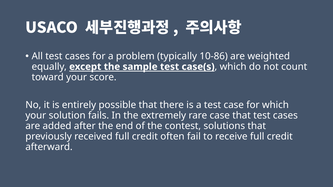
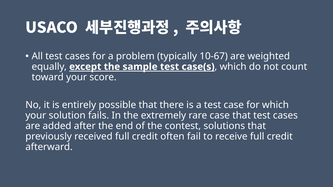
10-86: 10-86 -> 10-67
